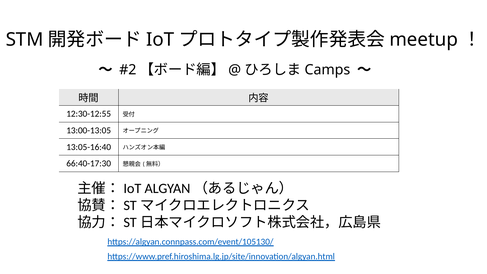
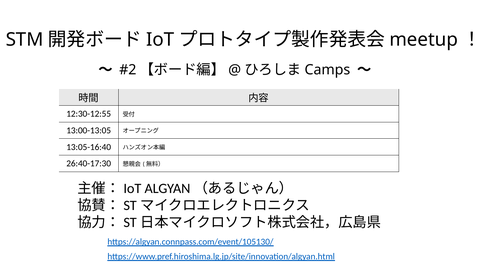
66:40-17:30: 66:40-17:30 -> 26:40-17:30
